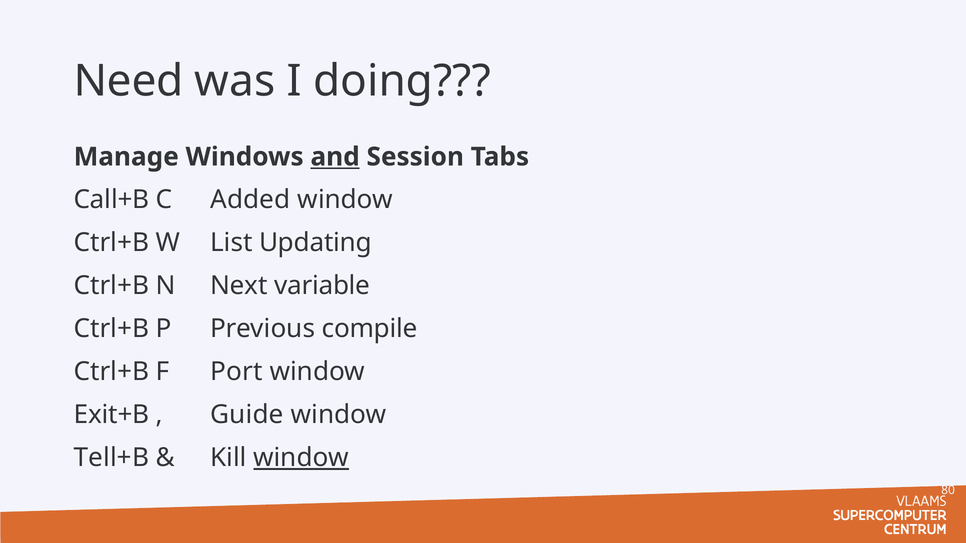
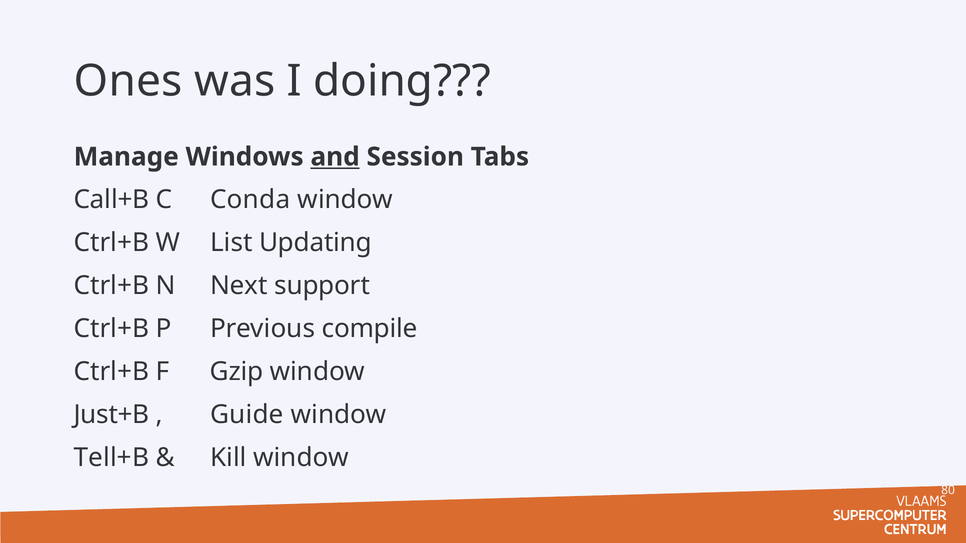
Need: Need -> Ones
Added: Added -> Conda
variable: variable -> support
Port: Port -> Gzip
Exit+B: Exit+B -> Just+B
window at (301, 458) underline: present -> none
